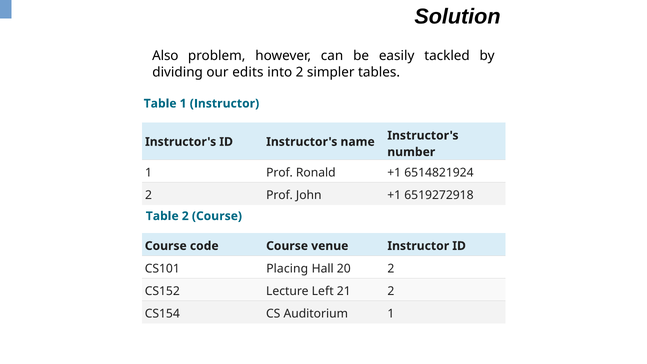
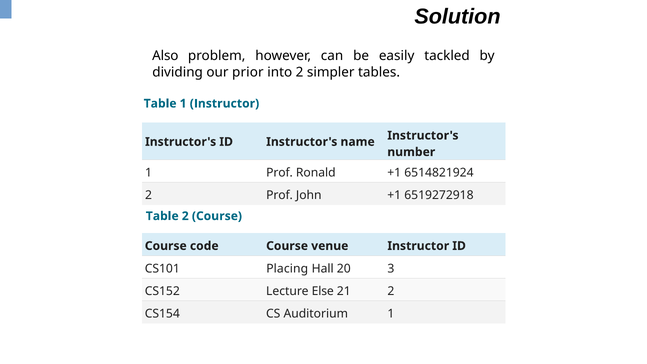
edits: edits -> prior
20 2: 2 -> 3
Left: Left -> Else
